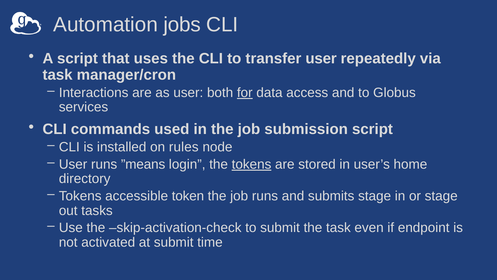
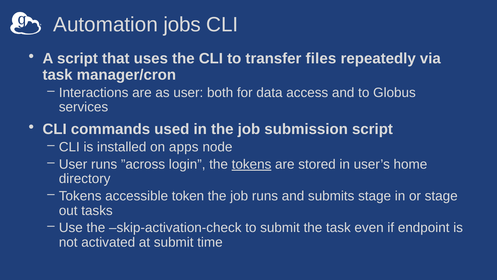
transfer user: user -> files
for underline: present -> none
rules: rules -> apps
”means: ”means -> ”across
